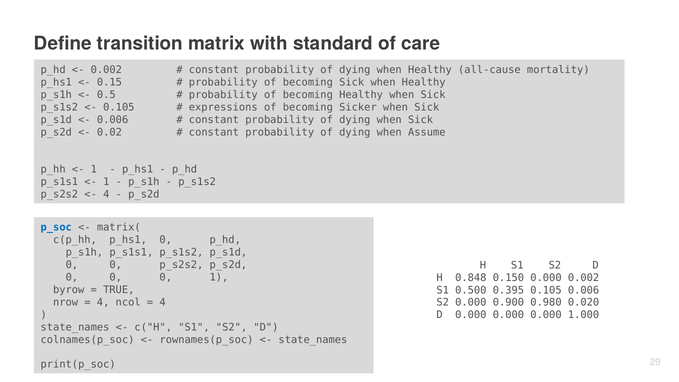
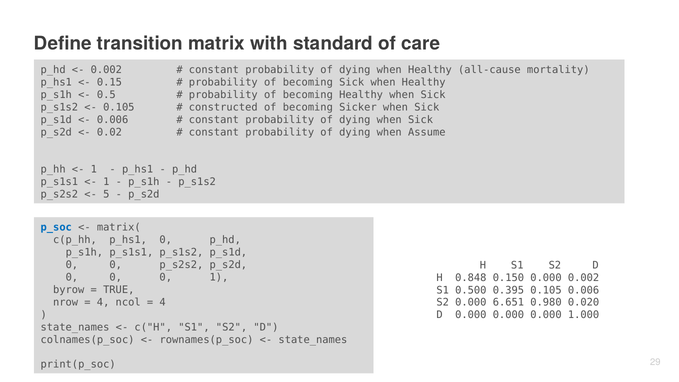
expressions: expressions -> constructed
4 at (106, 194): 4 -> 5
0.900: 0.900 -> 6.651
